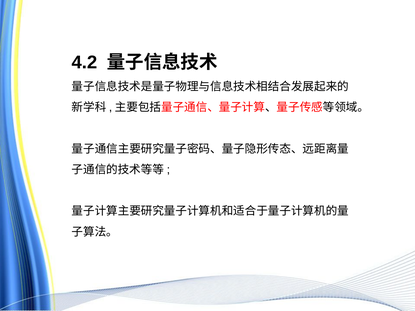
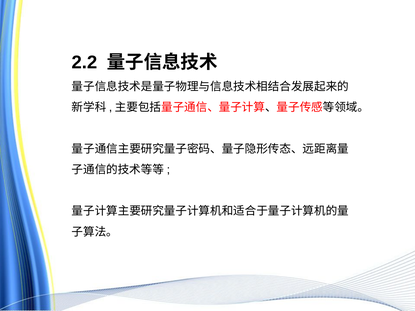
4.2: 4.2 -> 2.2
